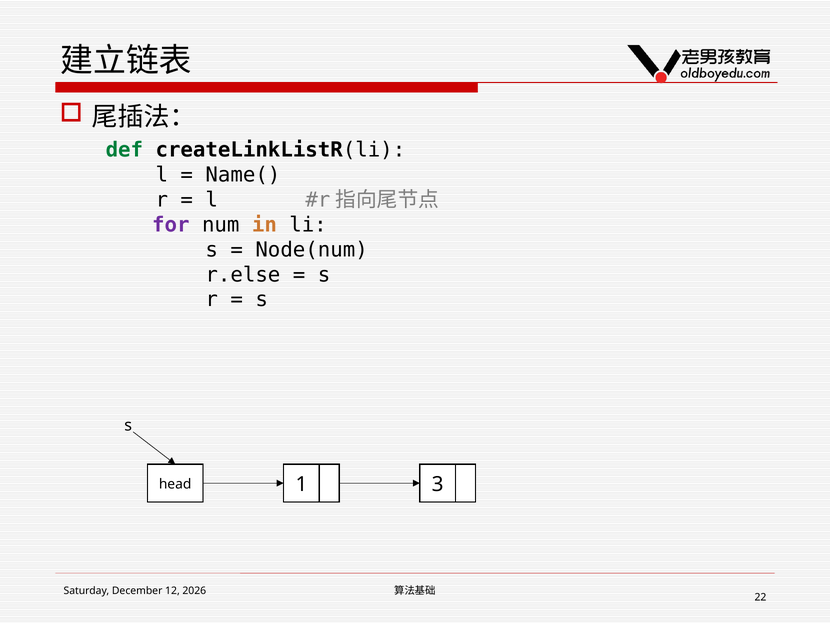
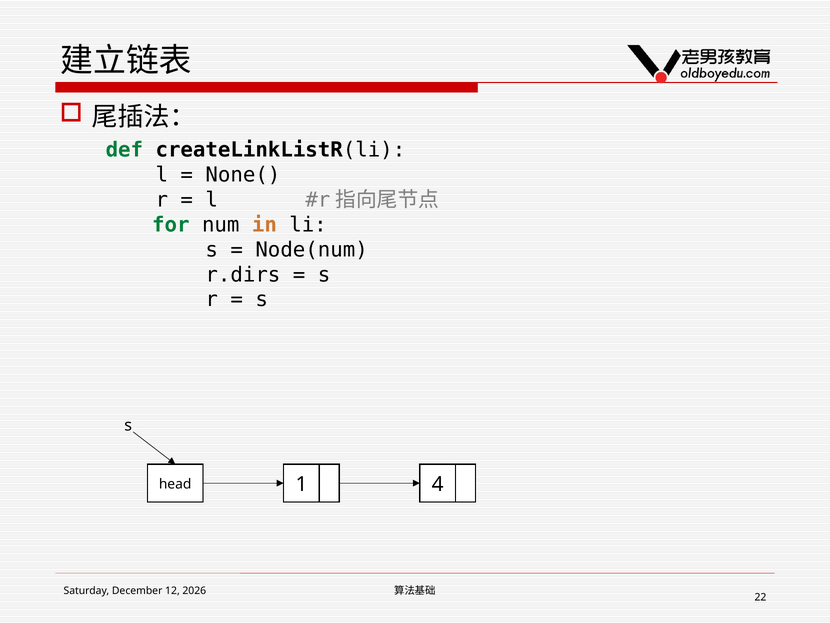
Name(: Name( -> None(
for colour: purple -> green
r.else: r.else -> r.dirs
3: 3 -> 4
